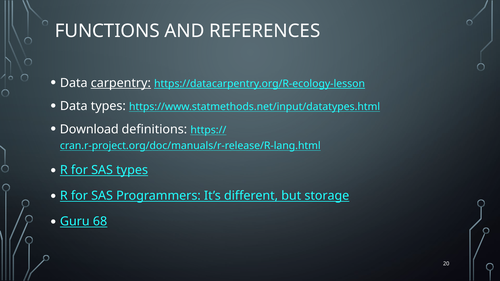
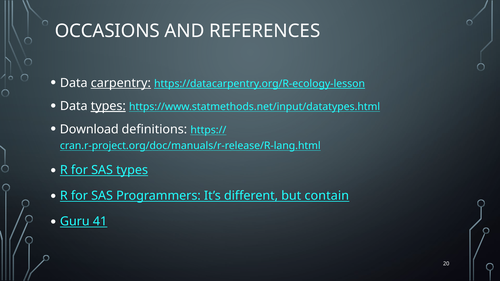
FUNCTIONS: FUNCTIONS -> OCCASIONS
types at (108, 106) underline: none -> present
storage: storage -> contain
68: 68 -> 41
